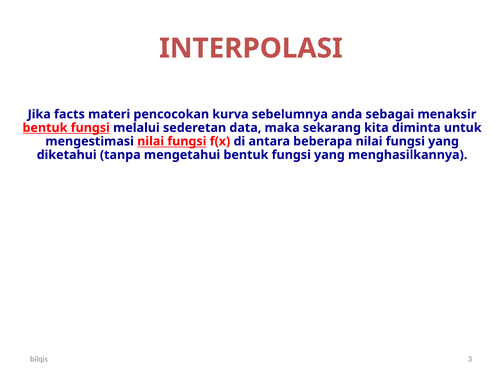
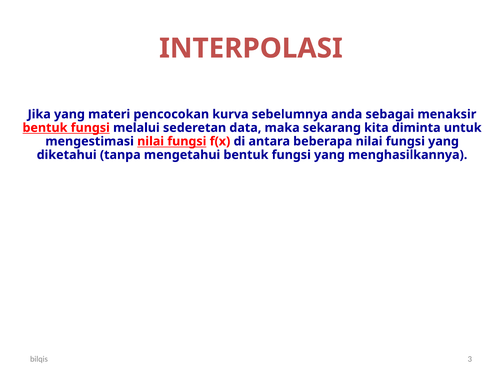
Jika facts: facts -> yang
